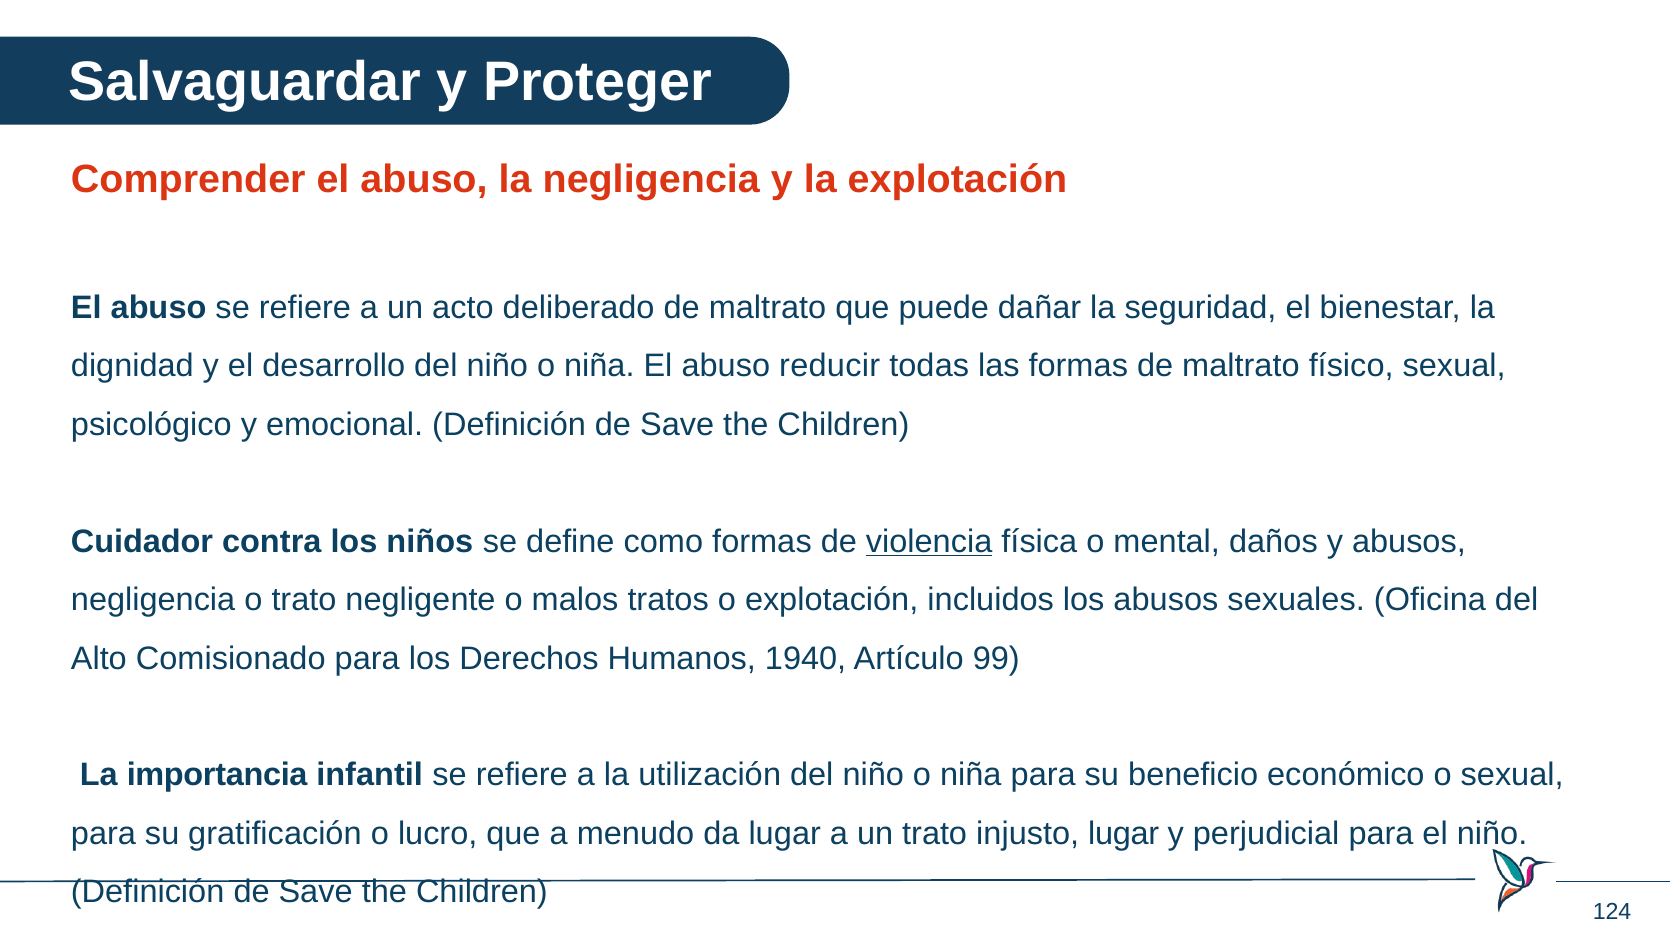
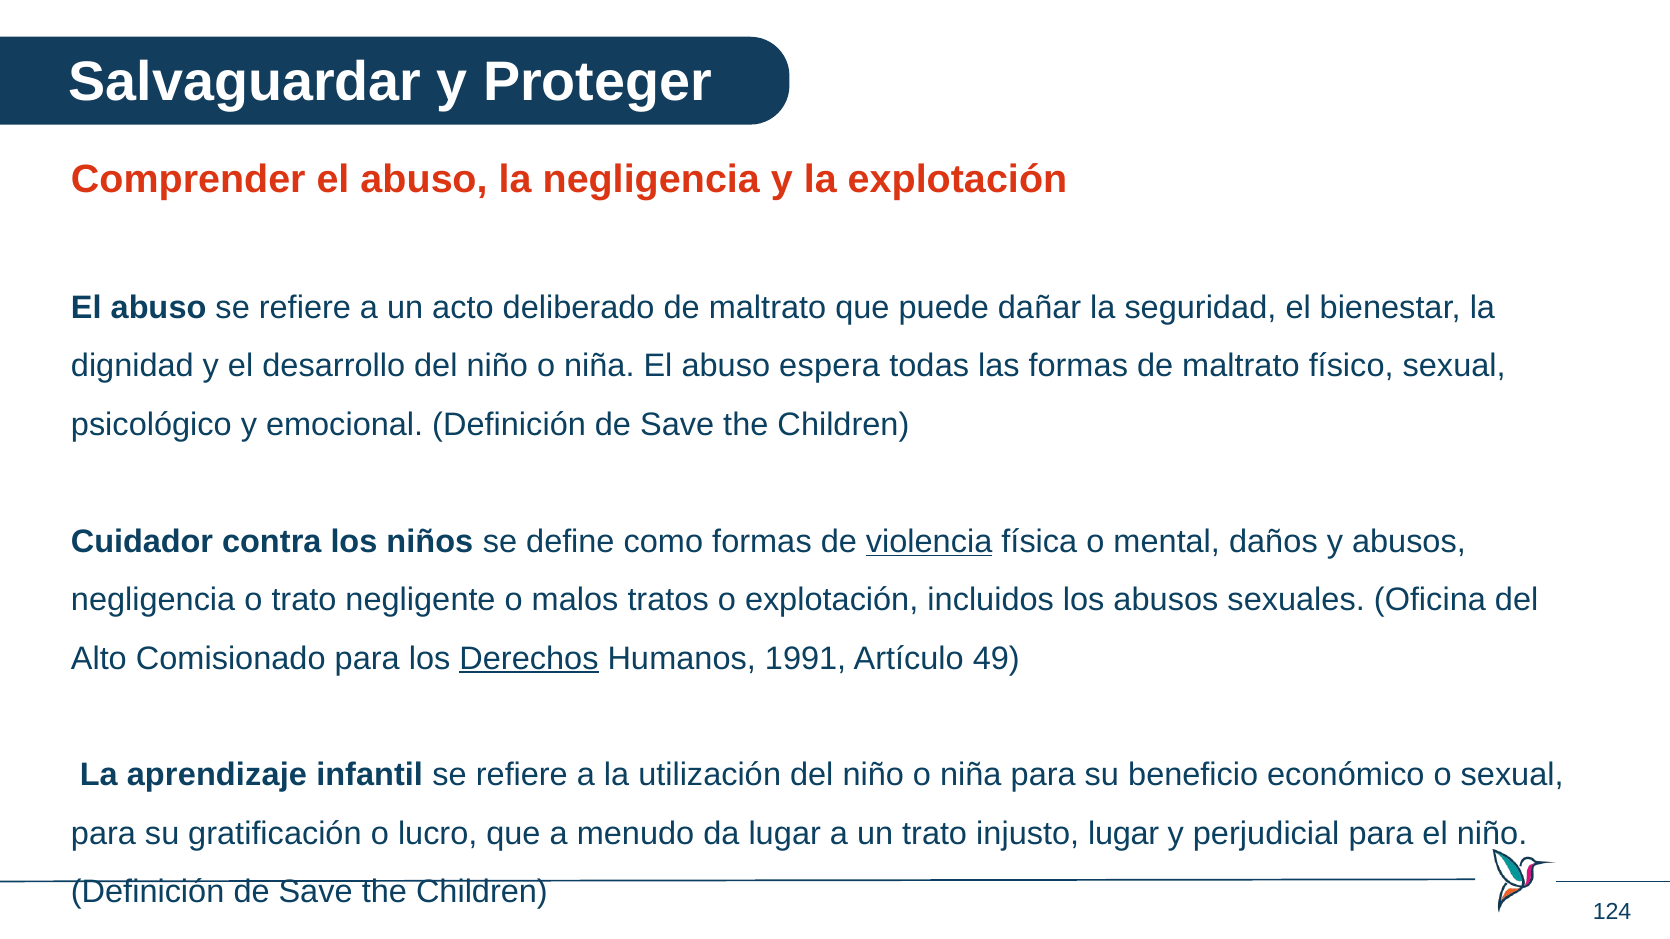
reducir: reducir -> espera
Derechos underline: none -> present
1940: 1940 -> 1991
99: 99 -> 49
importancia: importancia -> aprendizaje
